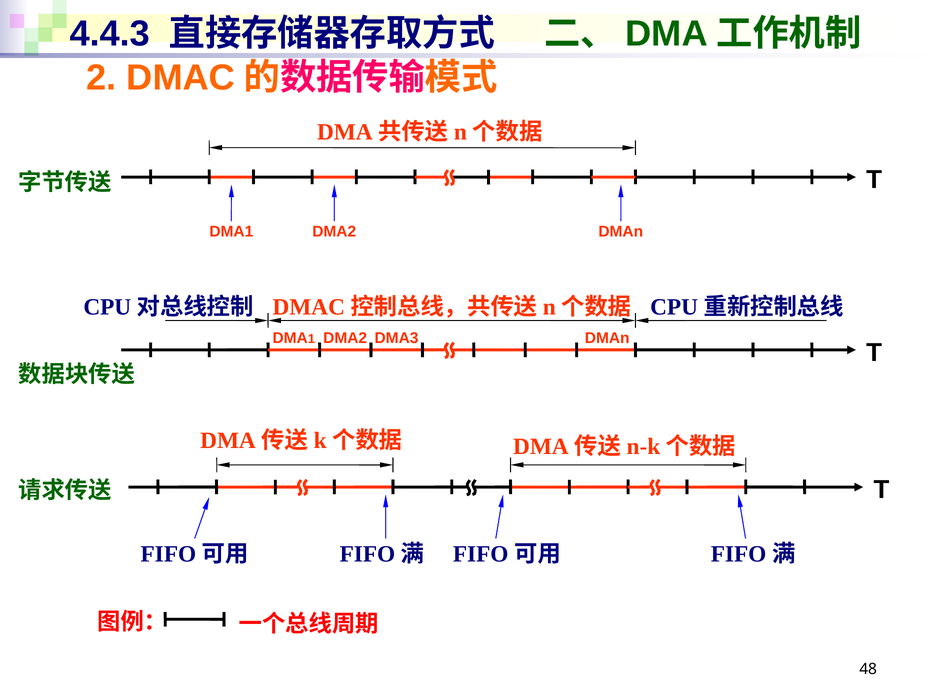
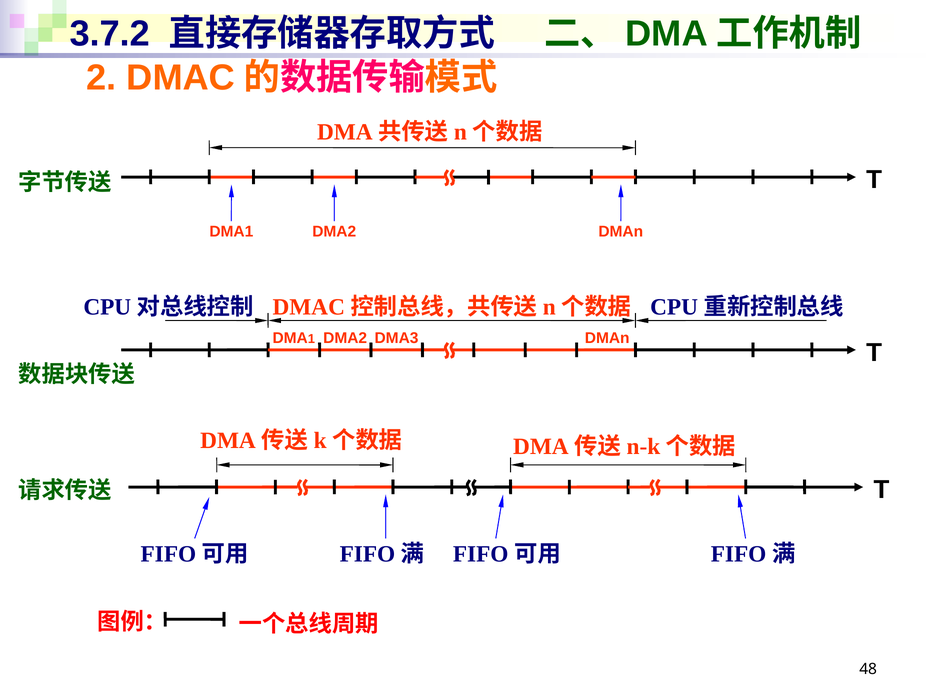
4.4.3: 4.4.3 -> 3.7.2
